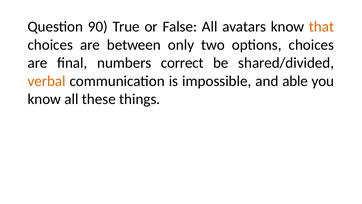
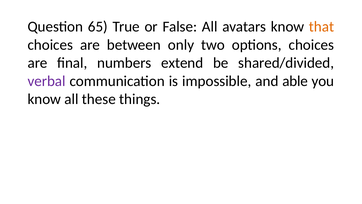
90: 90 -> 65
correct: correct -> extend
verbal colour: orange -> purple
